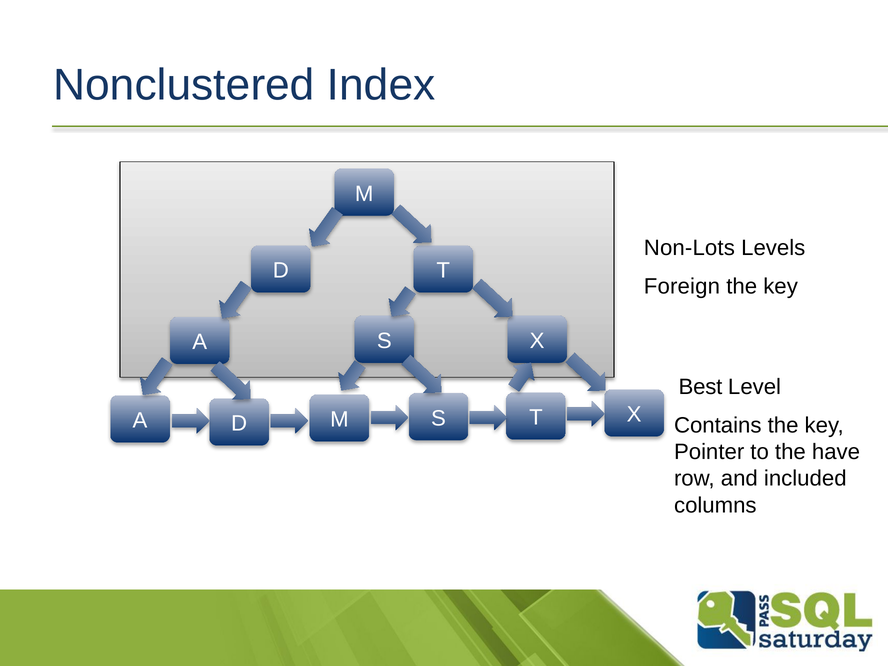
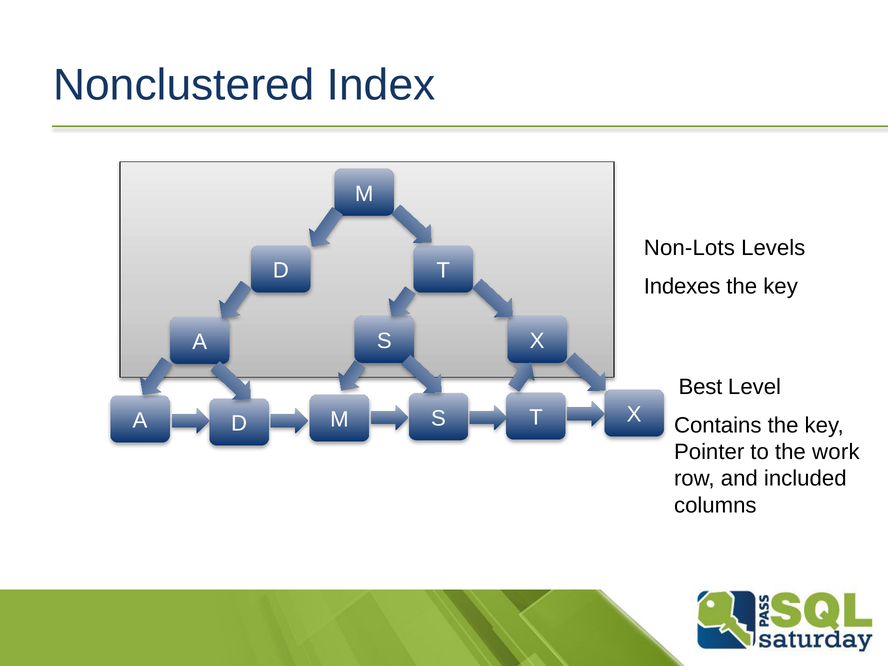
Foreign: Foreign -> Indexes
have: have -> work
